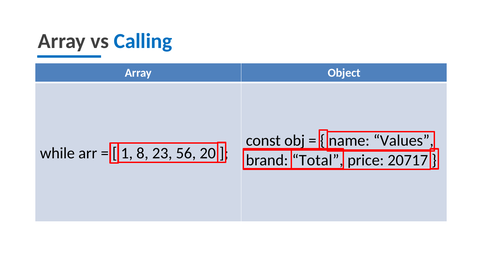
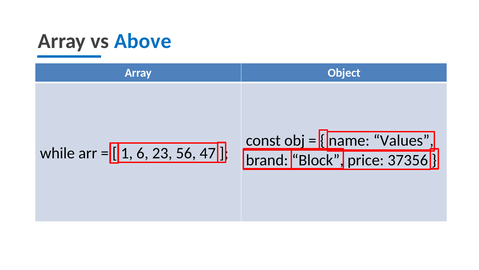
Calling: Calling -> Above
8: 8 -> 6
20: 20 -> 47
Total: Total -> Block
20717: 20717 -> 37356
